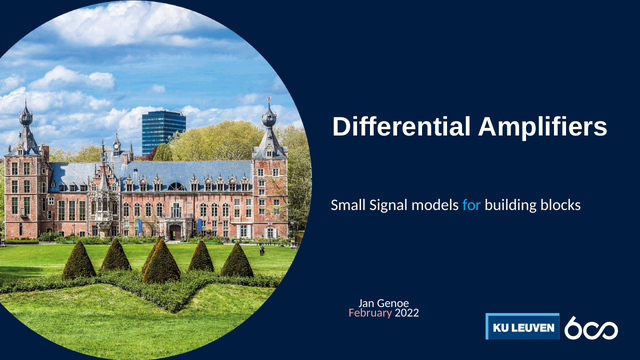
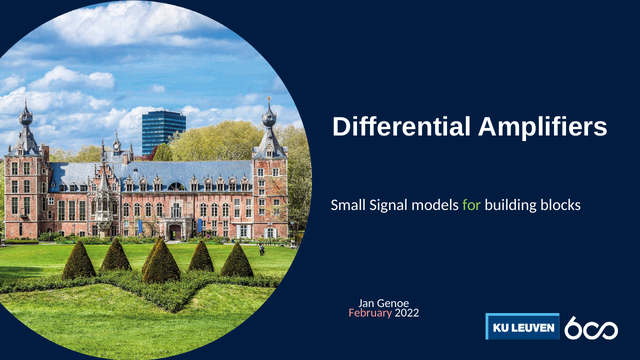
for colour: light blue -> light green
